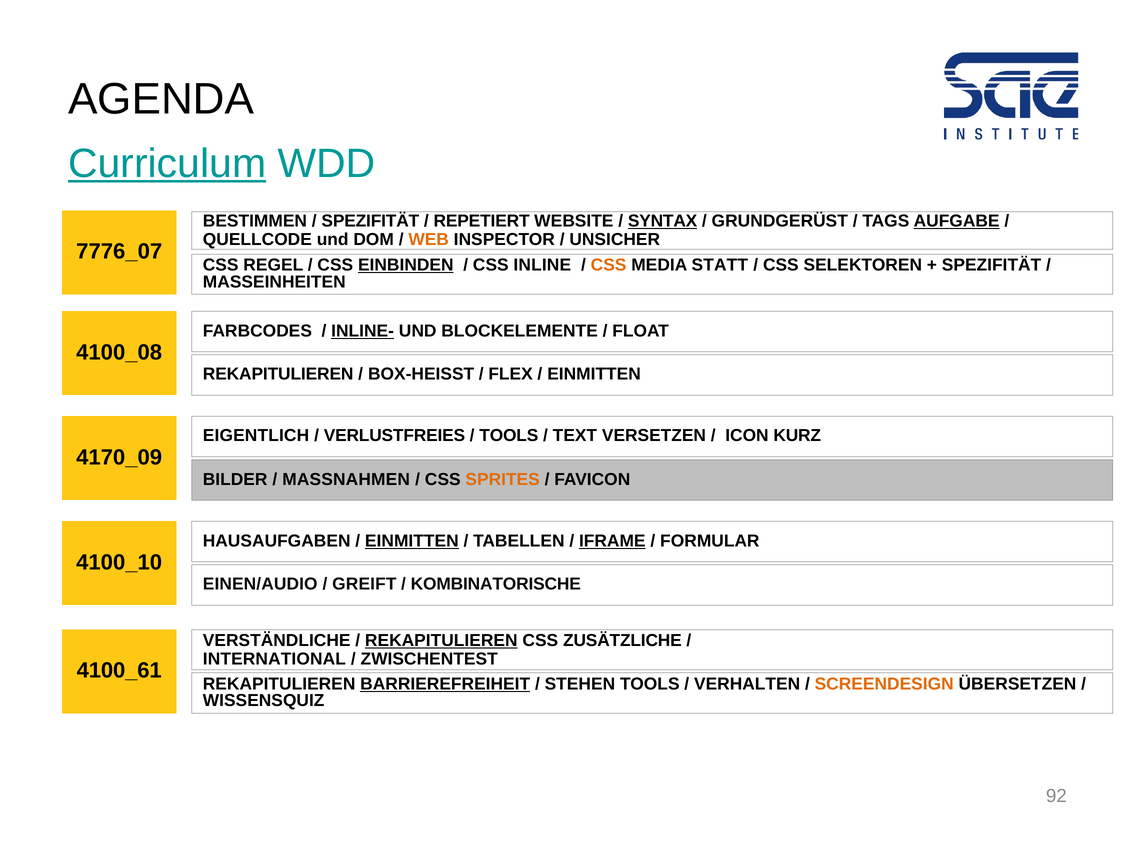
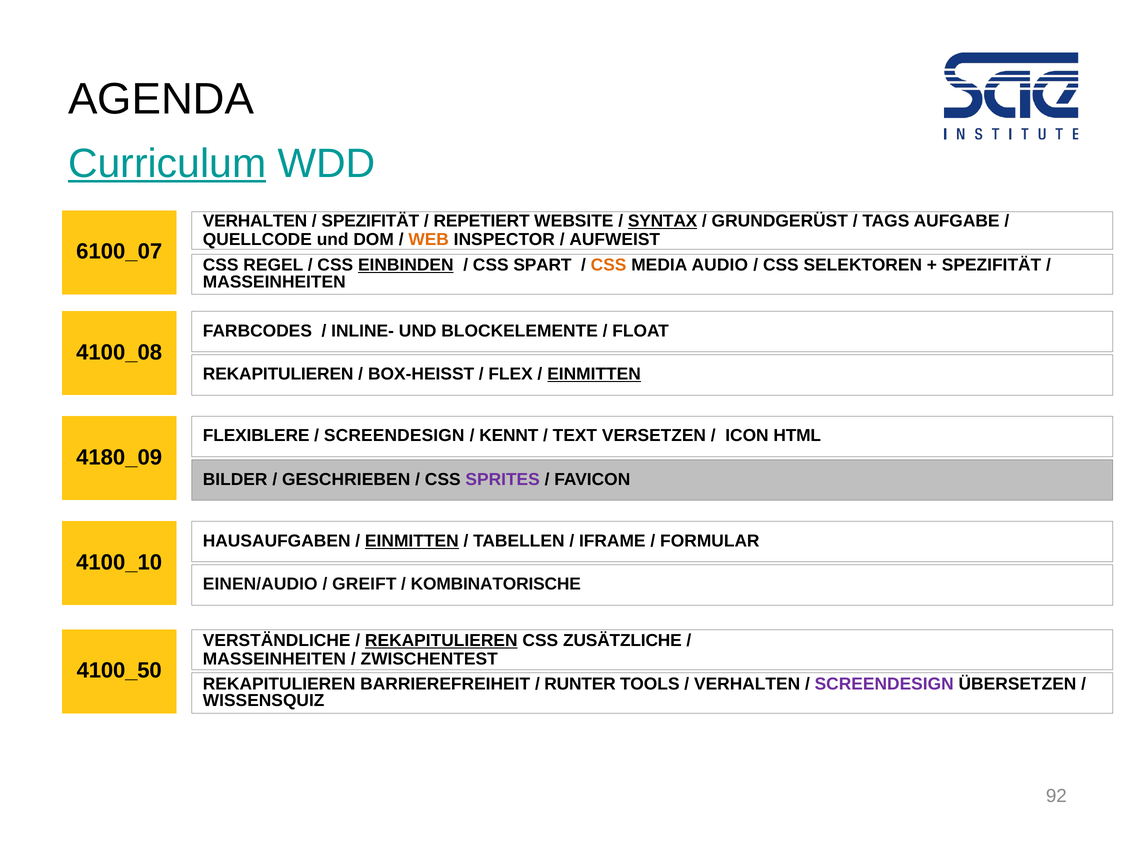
BESTIMMEN at (255, 221): BESTIMMEN -> VERHALTEN
AUFGABE underline: present -> none
UNSICHER: UNSICHER -> AUFWEIST
7776_07: 7776_07 -> 6100_07
INLINE: INLINE -> SPART
STATT: STATT -> AUDIO
INLINE- underline: present -> none
EINMITTEN at (594, 374) underline: none -> present
EIGENTLICH: EIGENTLICH -> FLEXIBLERE
VERLUSTFREIES at (394, 436): VERLUSTFREIES -> SCREENDESIGN
TOOLS at (509, 436): TOOLS -> KENNT
KURZ: KURZ -> HTML
4170_09: 4170_09 -> 4180_09
MASSNAHMEN: MASSNAHMEN -> GESCHRIEBEN
SPRITES colour: orange -> purple
IFRAME underline: present -> none
INTERNATIONAL at (274, 659): INTERNATIONAL -> MASSEINHEITEN
4100_61: 4100_61 -> 4100_50
BARRIEREFREIHEIT underline: present -> none
STEHEN: STEHEN -> RUNTER
SCREENDESIGN at (884, 684) colour: orange -> purple
